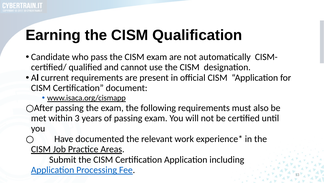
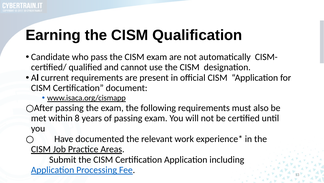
3: 3 -> 8
